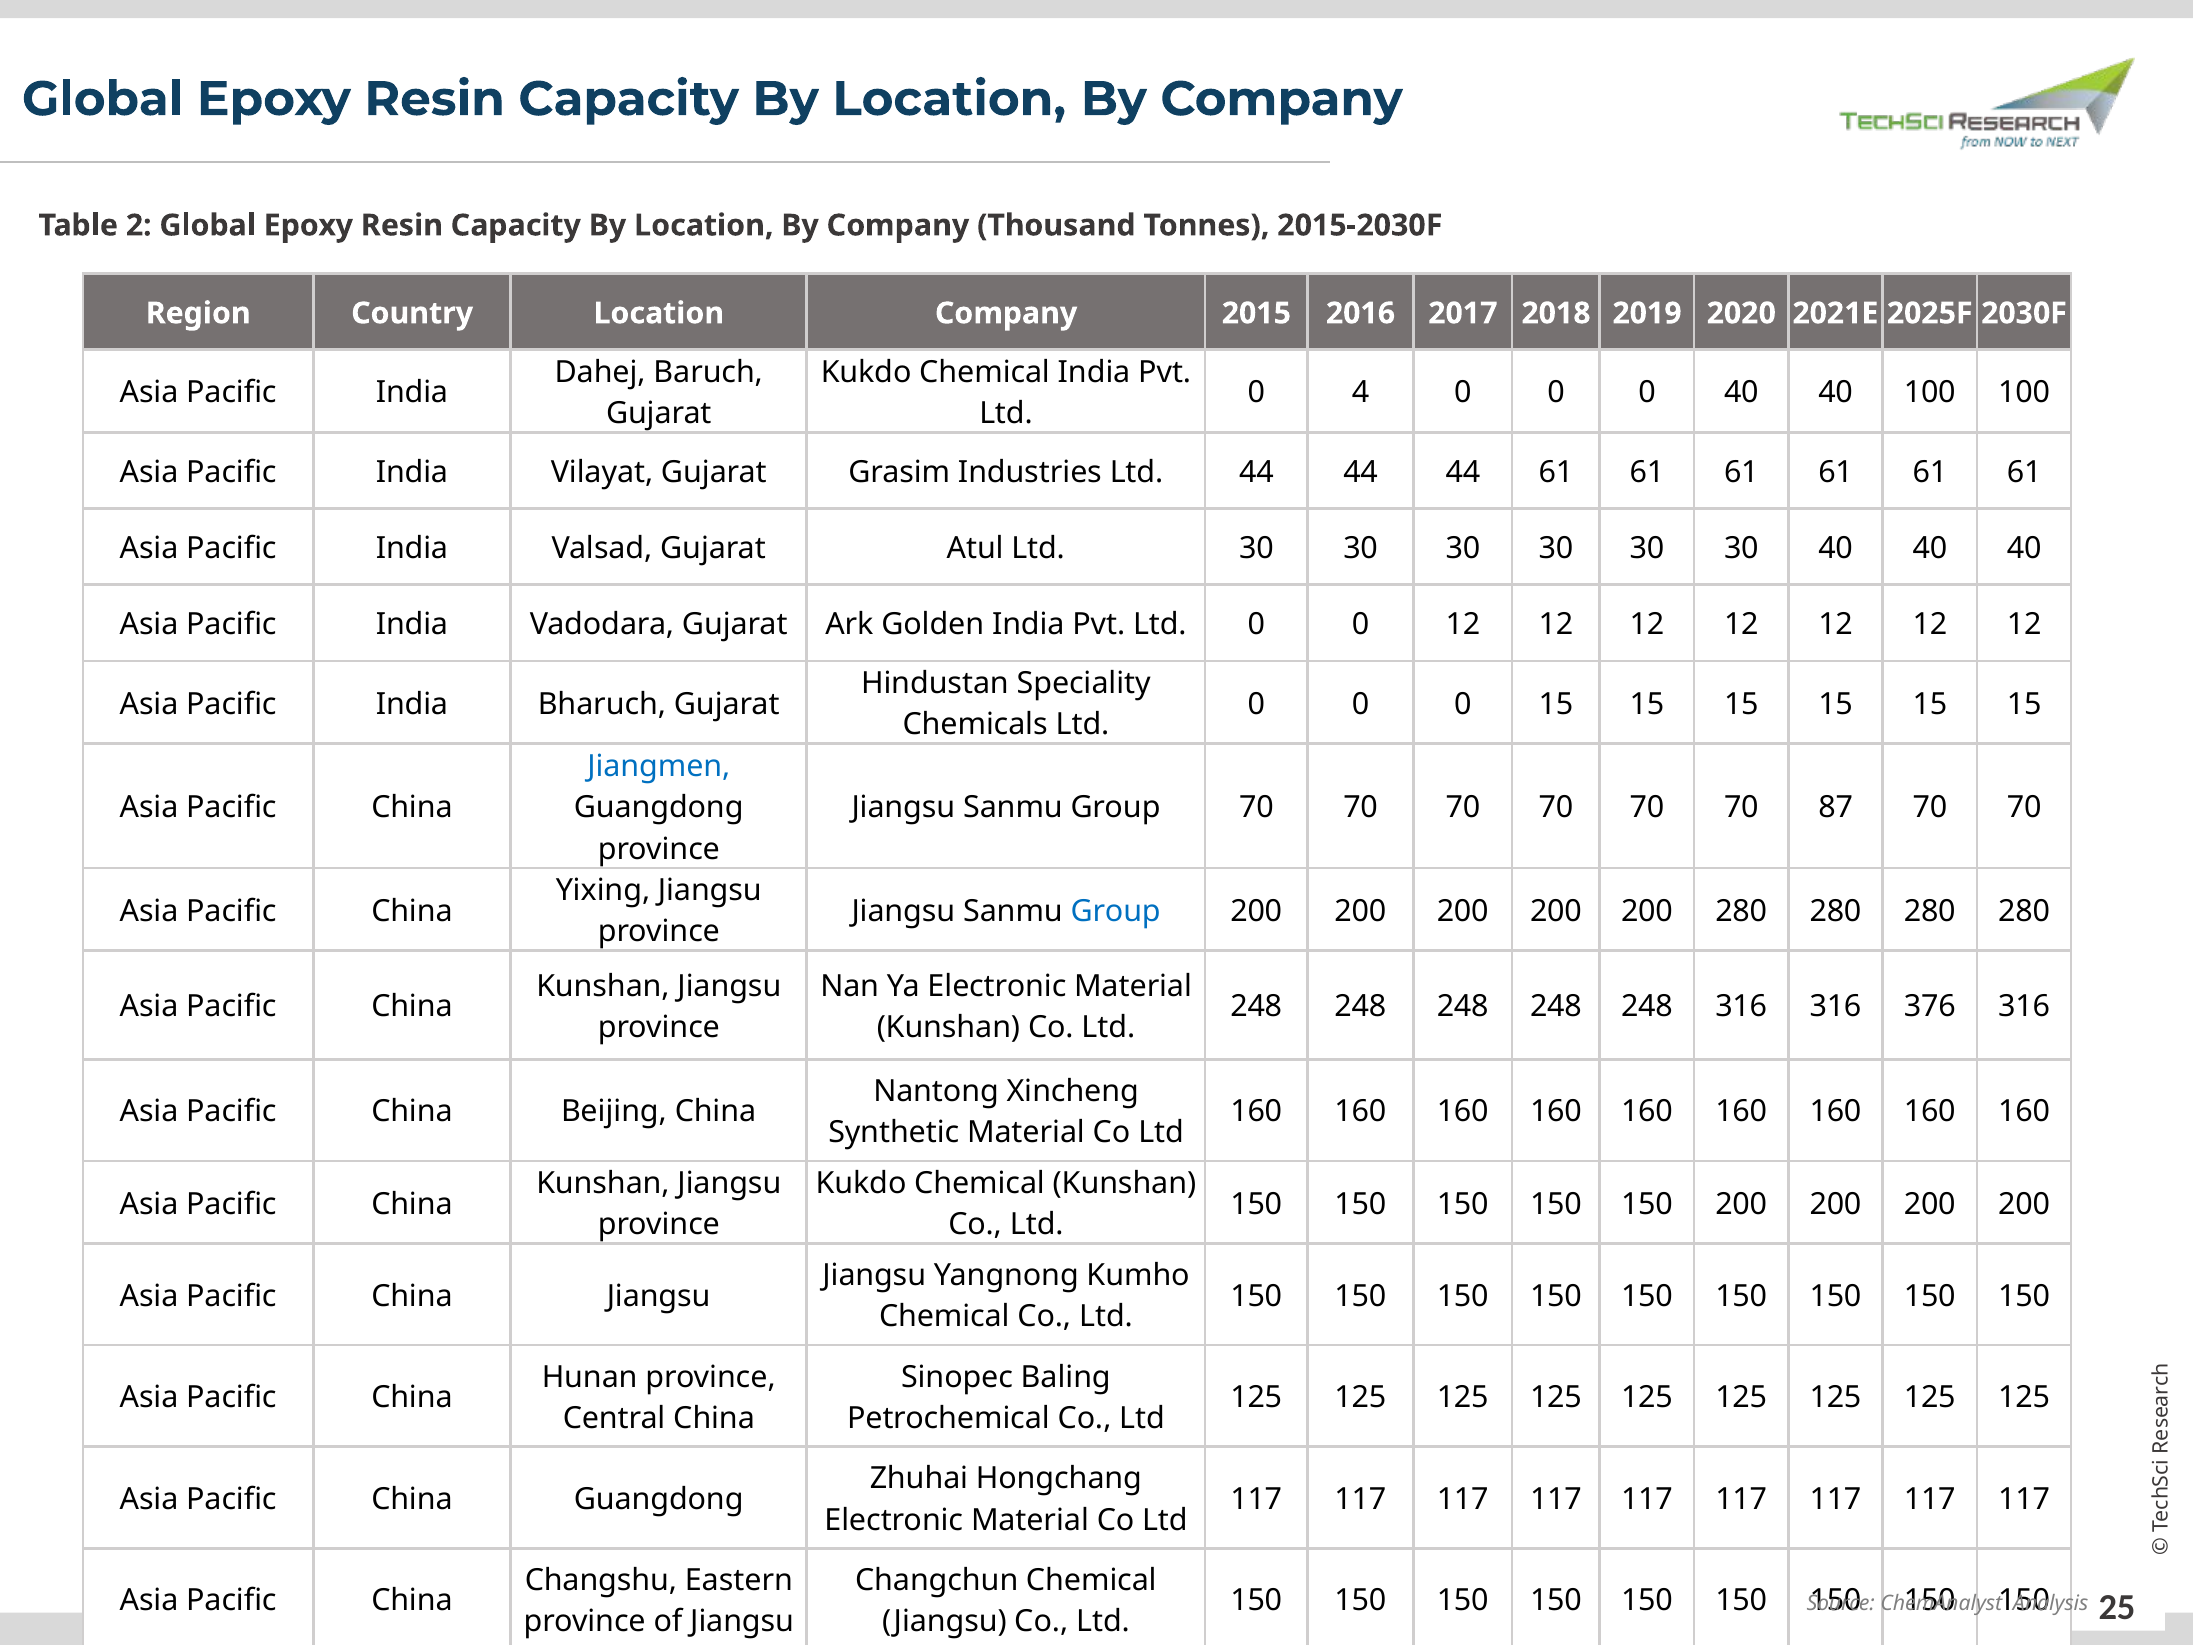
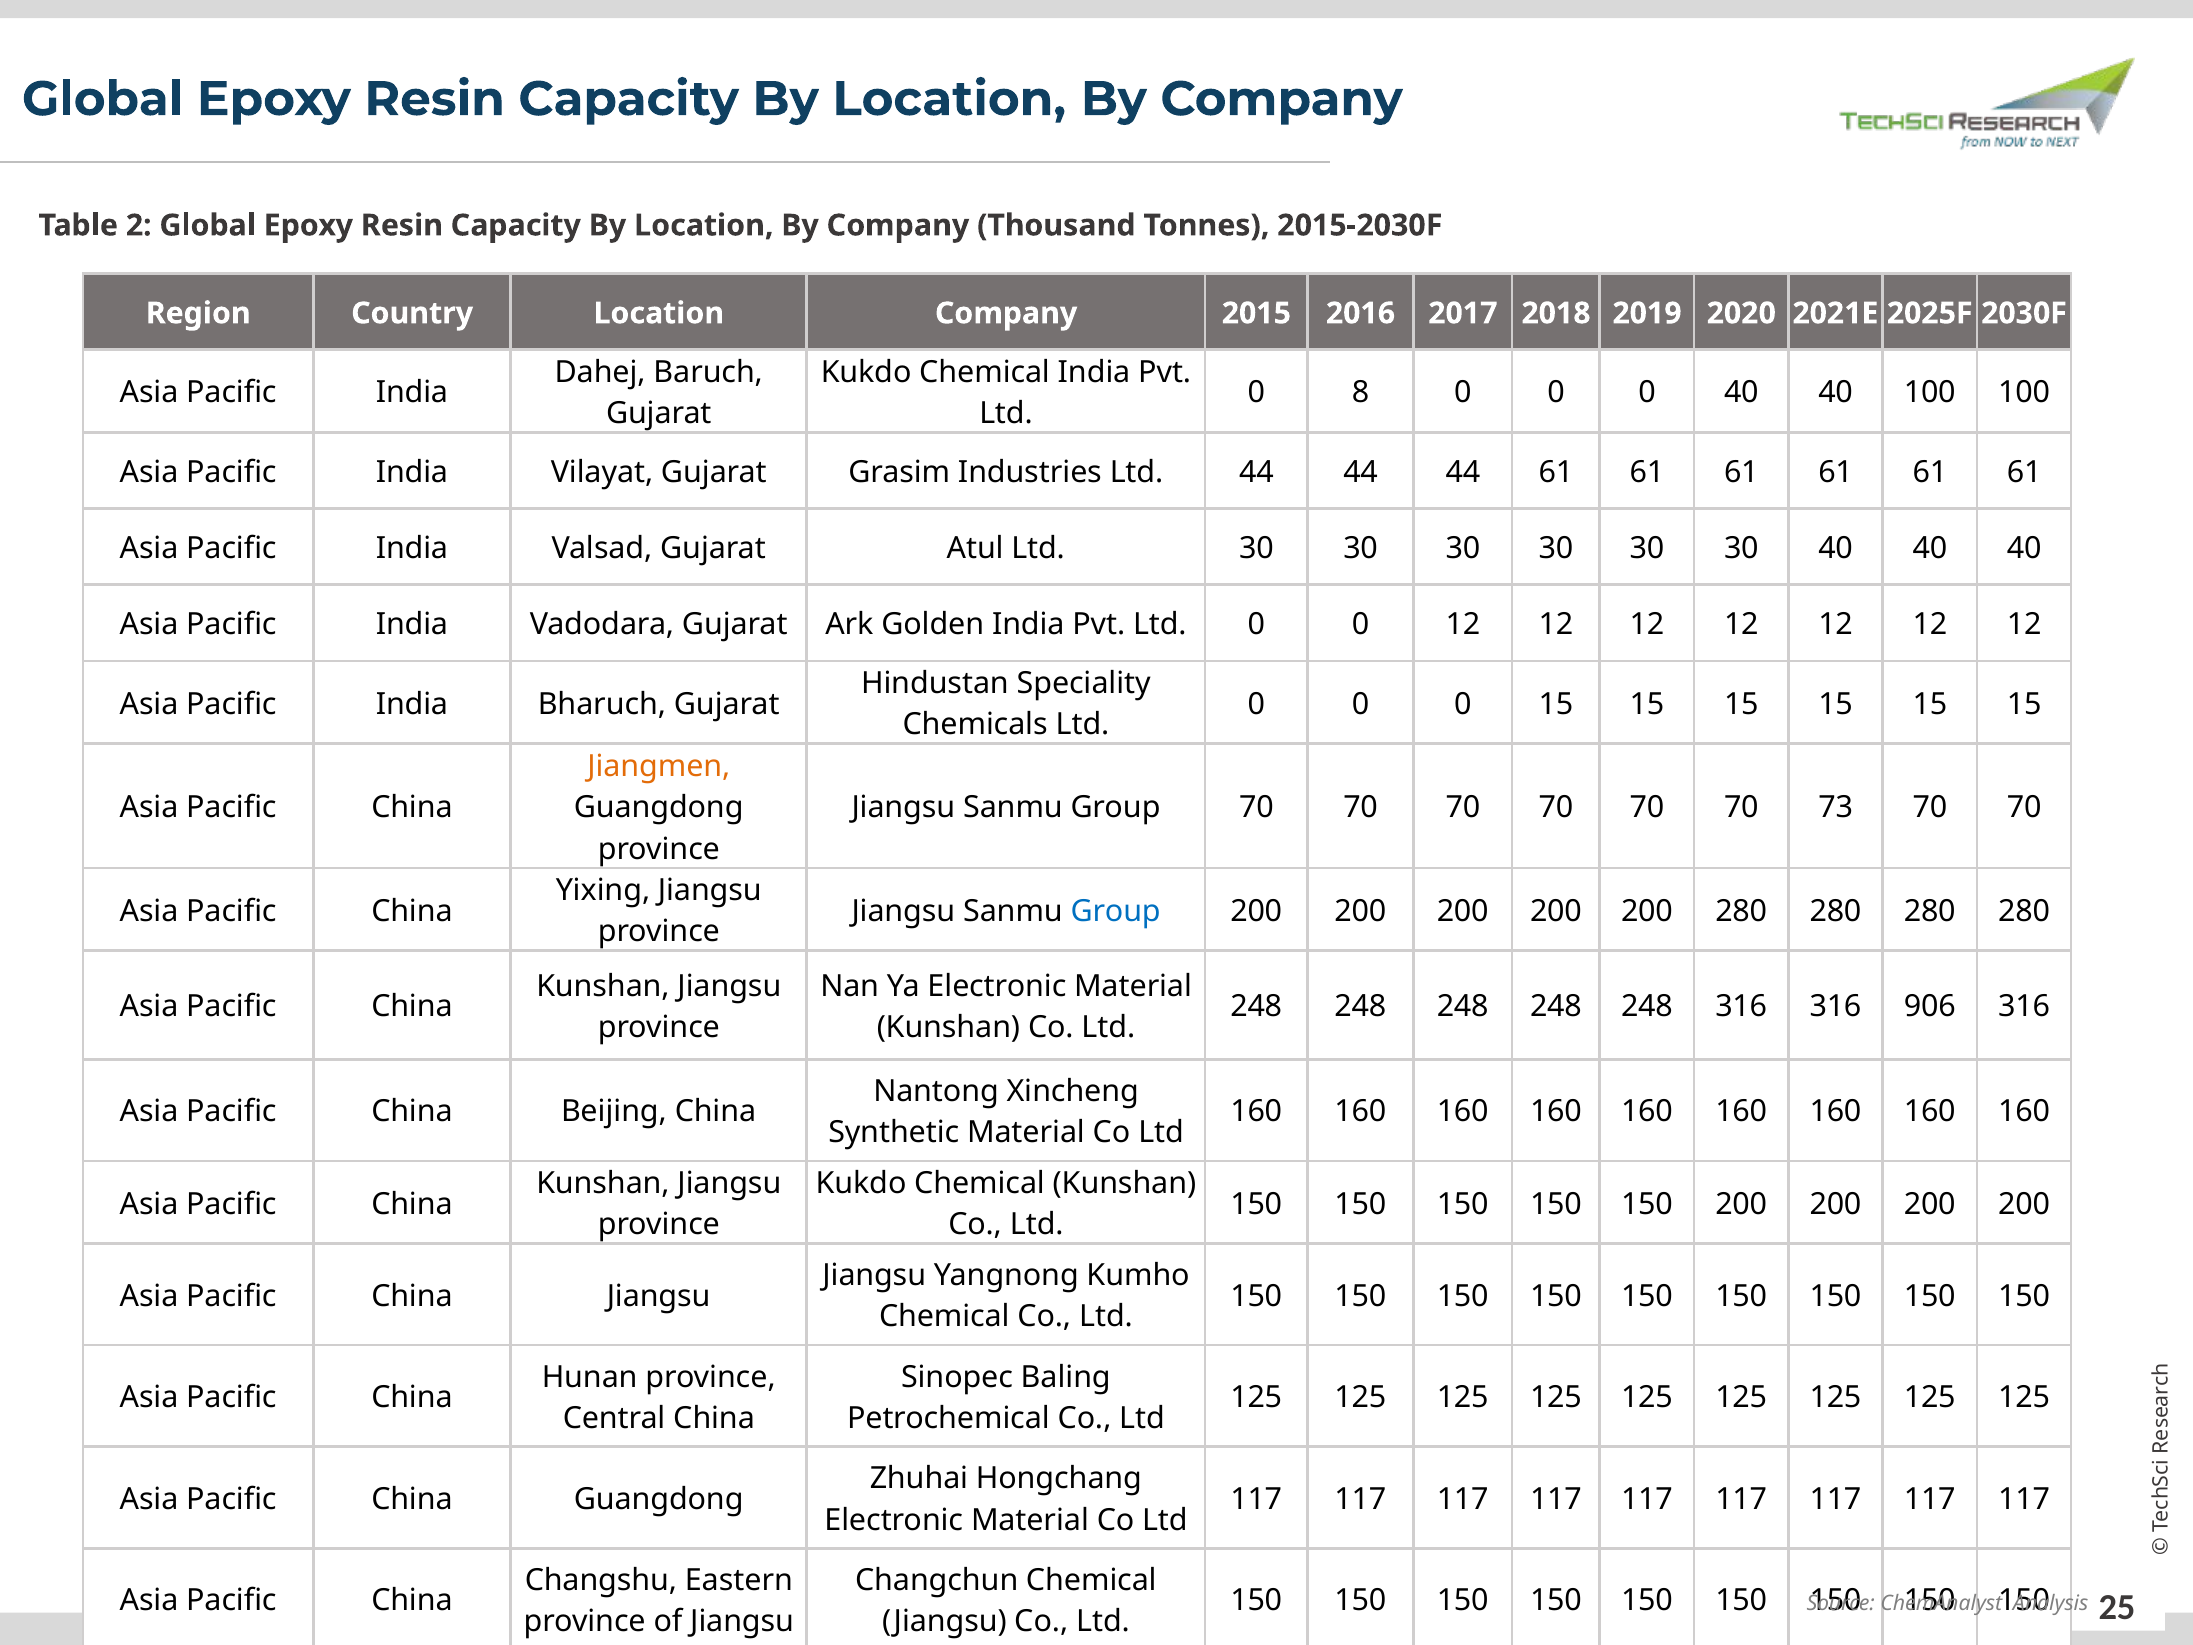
4: 4 -> 8
Jiangmen colour: blue -> orange
87: 87 -> 73
376: 376 -> 906
